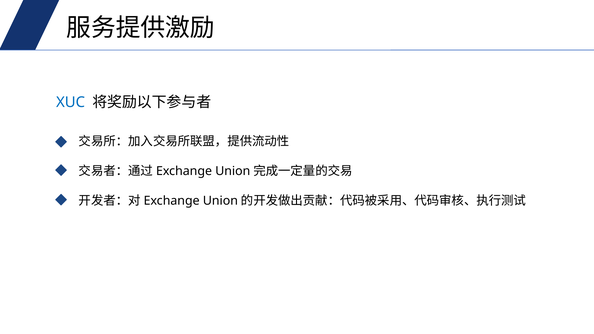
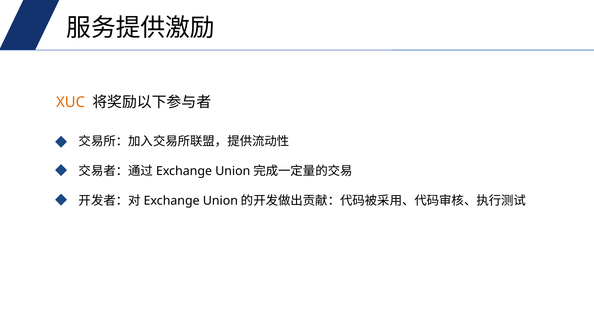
XUC colour: blue -> orange
